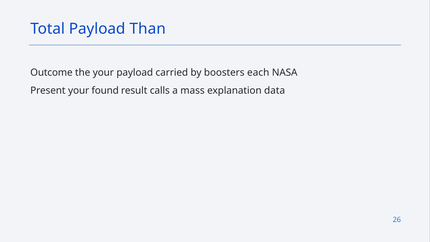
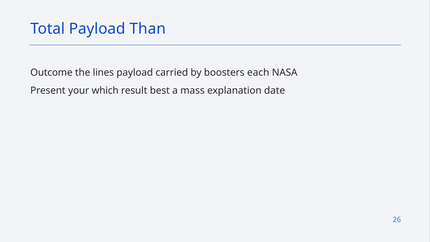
the your: your -> lines
found: found -> which
calls: calls -> best
data: data -> date
